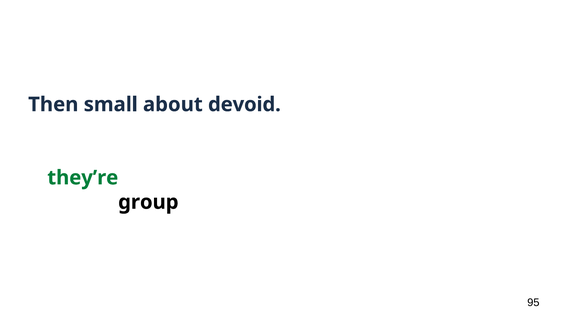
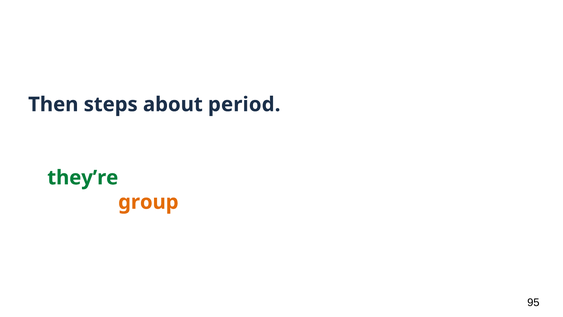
small: small -> steps
devoid: devoid -> period
group colour: black -> orange
